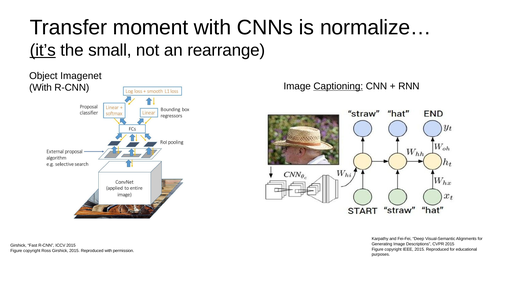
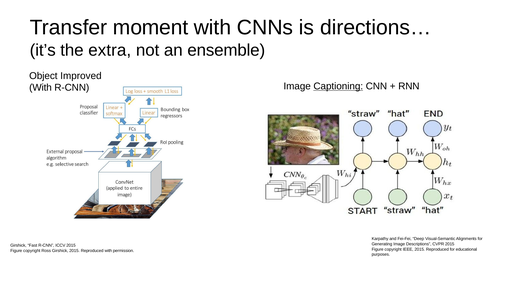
normalize…: normalize… -> directions…
it’s underline: present -> none
small: small -> extra
rearrange: rearrange -> ensemble
Imagenet: Imagenet -> Improved
